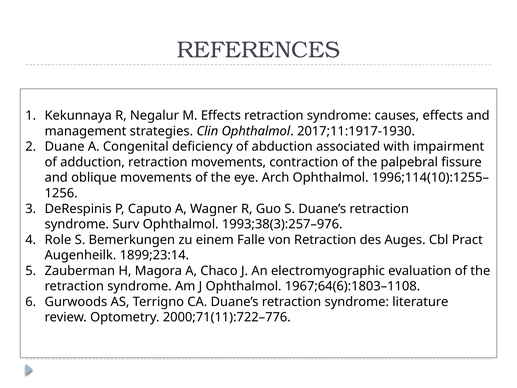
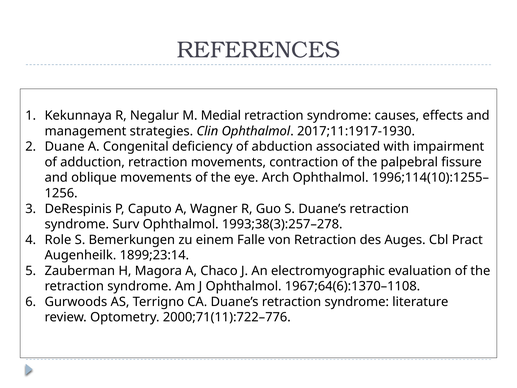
M Effects: Effects -> Medial
1993;38(3):257–976: 1993;38(3):257–976 -> 1993;38(3):257–278
1967;64(6):1803–1108: 1967;64(6):1803–1108 -> 1967;64(6):1370–1108
